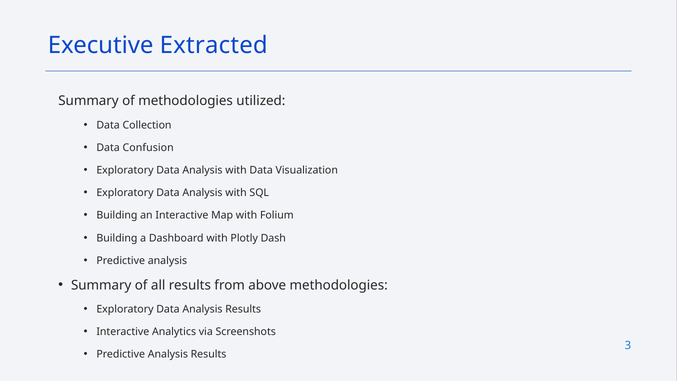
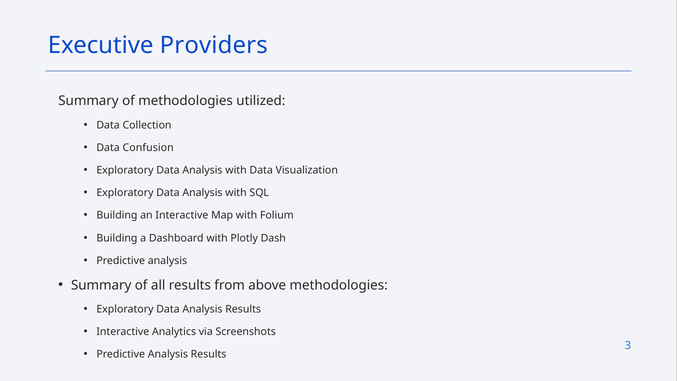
Extracted: Extracted -> Providers
